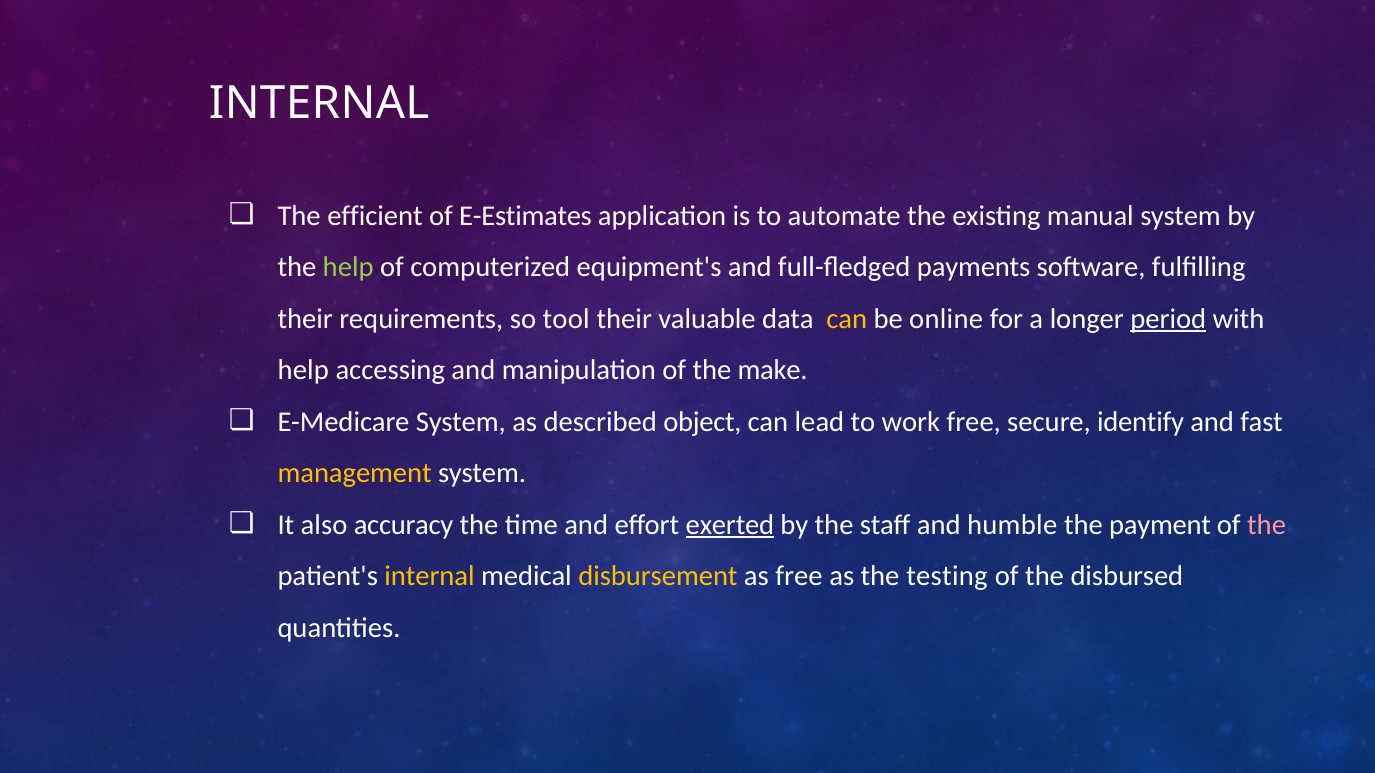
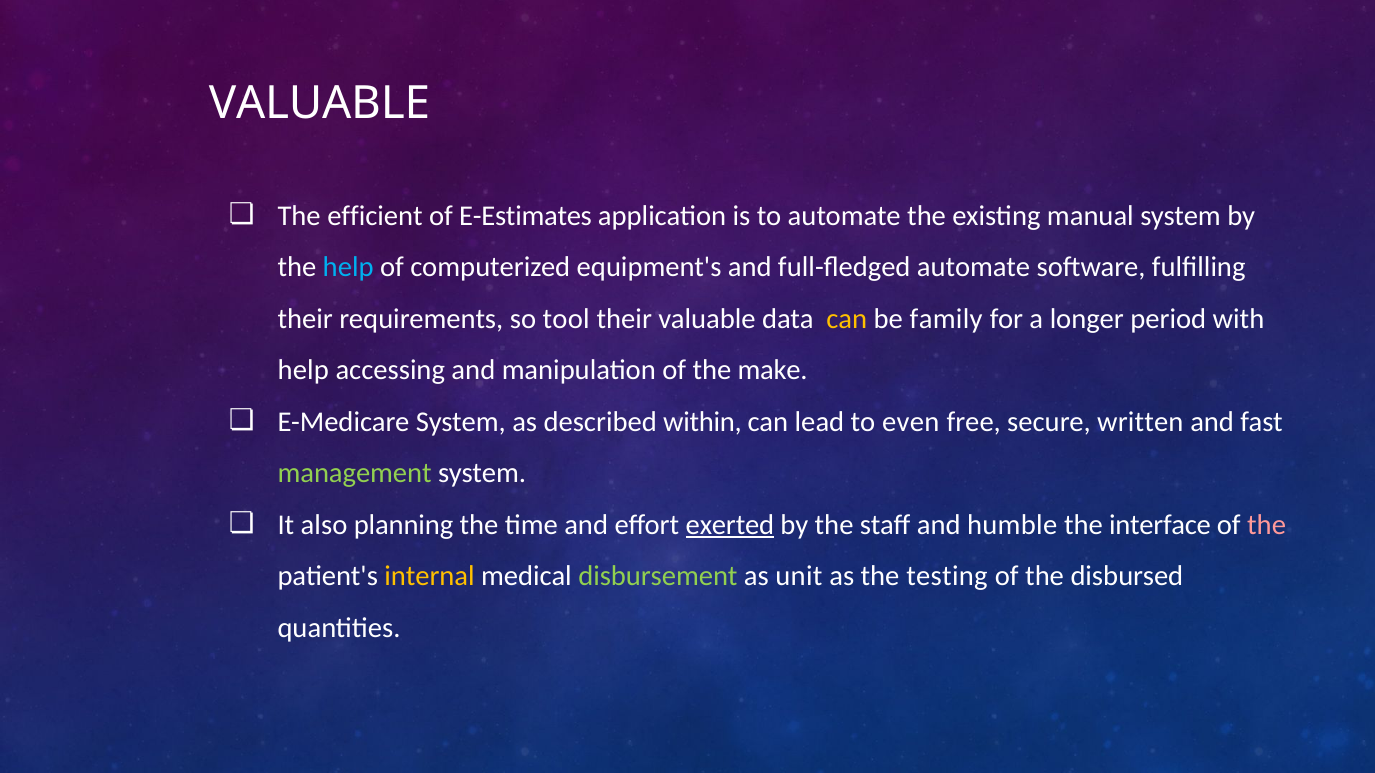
INTERNAL at (319, 104): INTERNAL -> VALUABLE
help at (348, 267) colour: light green -> light blue
full-fledged payments: payments -> automate
online: online -> family
period underline: present -> none
object: object -> within
work: work -> even
identify: identify -> written
management colour: yellow -> light green
accuracy: accuracy -> planning
payment: payment -> interface
disbursement colour: yellow -> light green
as free: free -> unit
